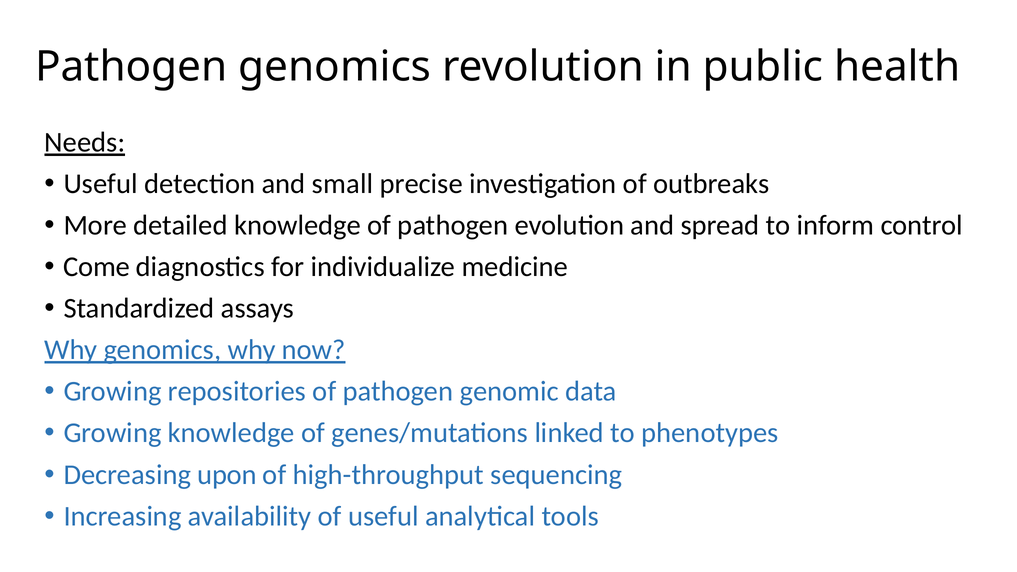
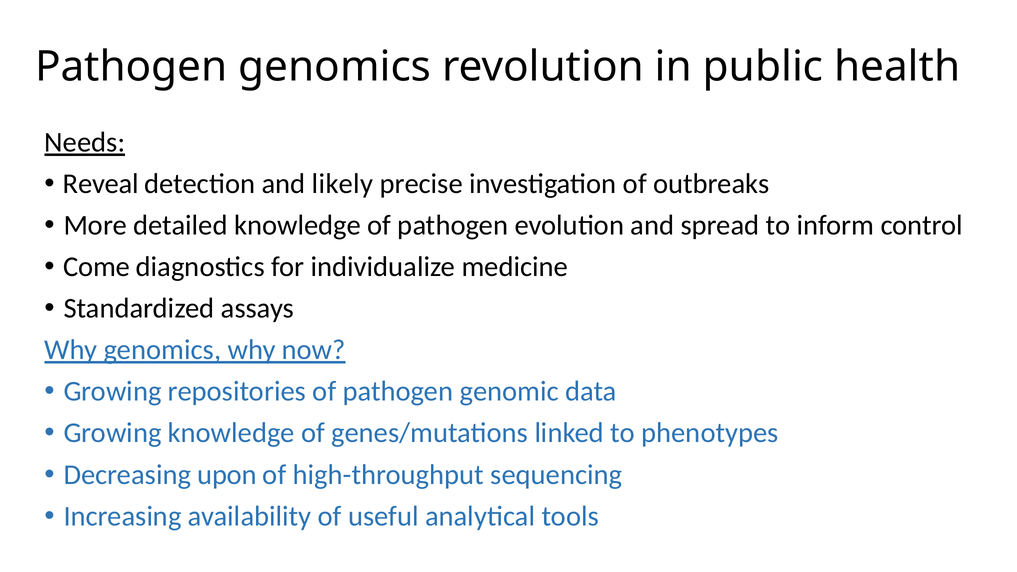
Useful at (101, 184): Useful -> Reveal
small: small -> likely
